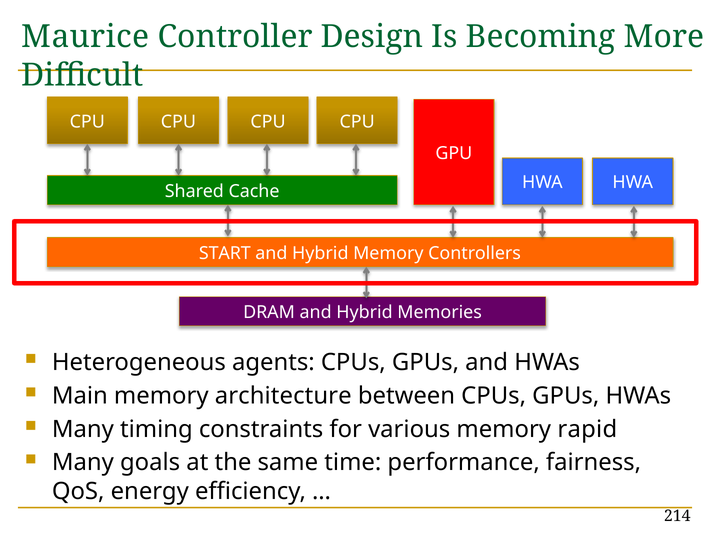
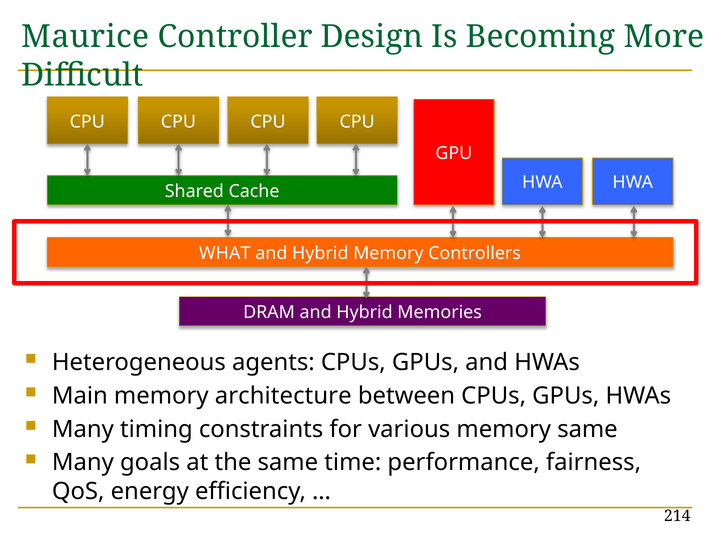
START: START -> WHAT
memory rapid: rapid -> same
